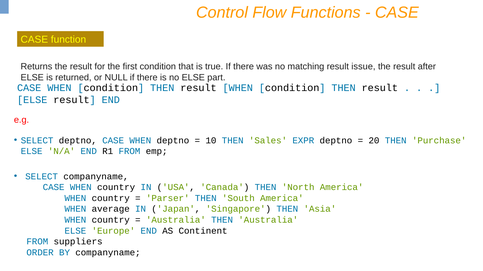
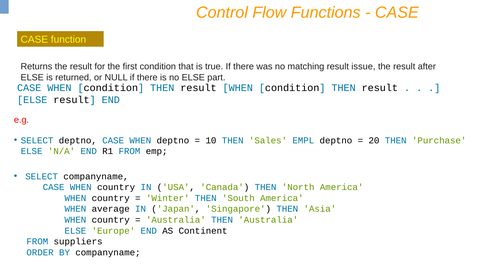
EXPR: EXPR -> EMPL
Parser: Parser -> Winter
